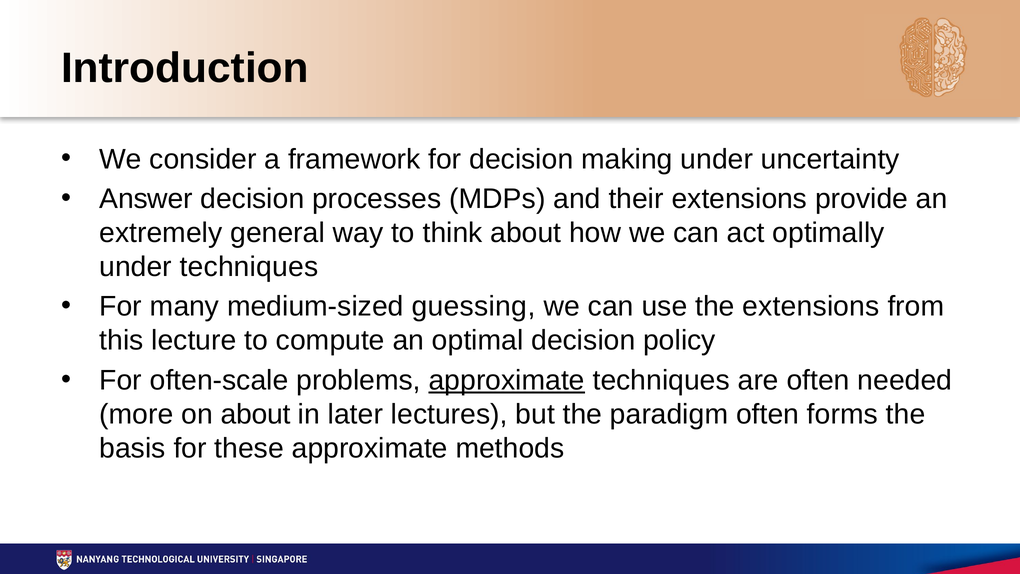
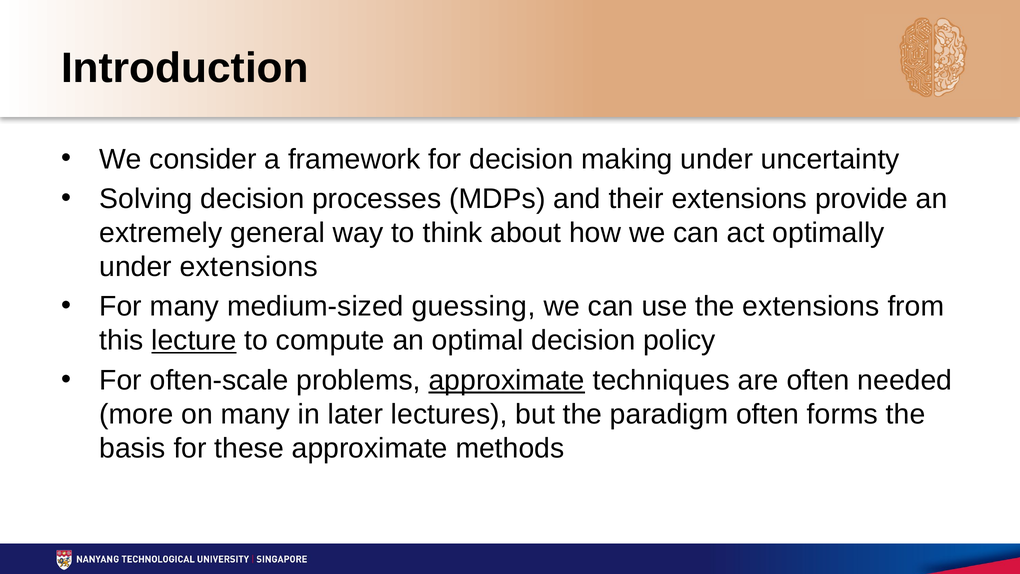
Answer: Answer -> Solving
under techniques: techniques -> extensions
lecture underline: none -> present
on about: about -> many
